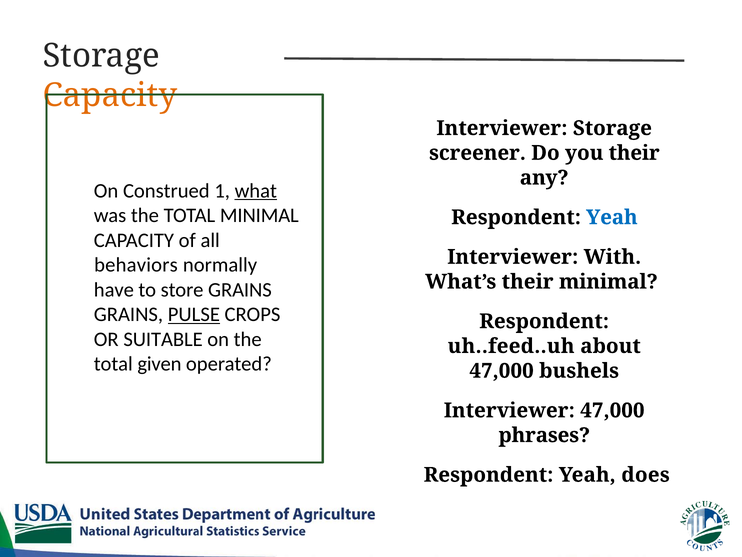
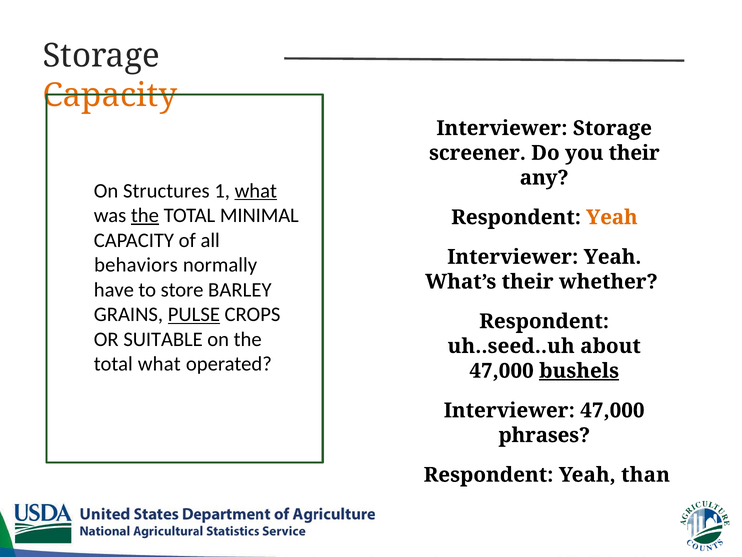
Construed: Construed -> Structures
the at (145, 215) underline: none -> present
Yeah at (612, 217) colour: blue -> orange
Interviewer With: With -> Yeah
their minimal: minimal -> whether
store GRAINS: GRAINS -> BARLEY
uh..feed..uh: uh..feed..uh -> uh..seed..uh
total given: given -> what
bushels underline: none -> present
does: does -> than
